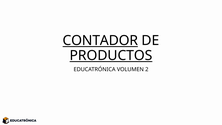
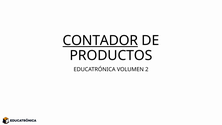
PRODUCTOS underline: present -> none
